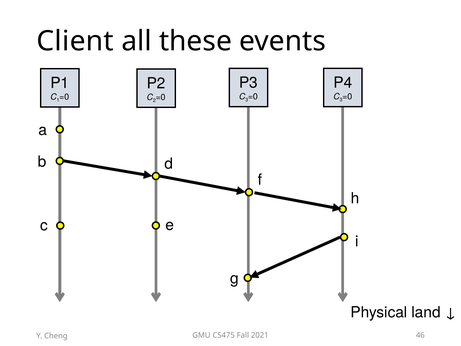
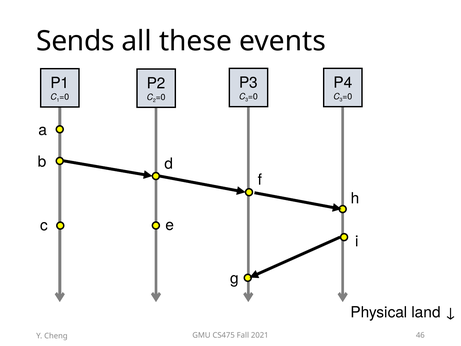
Client: Client -> Sends
